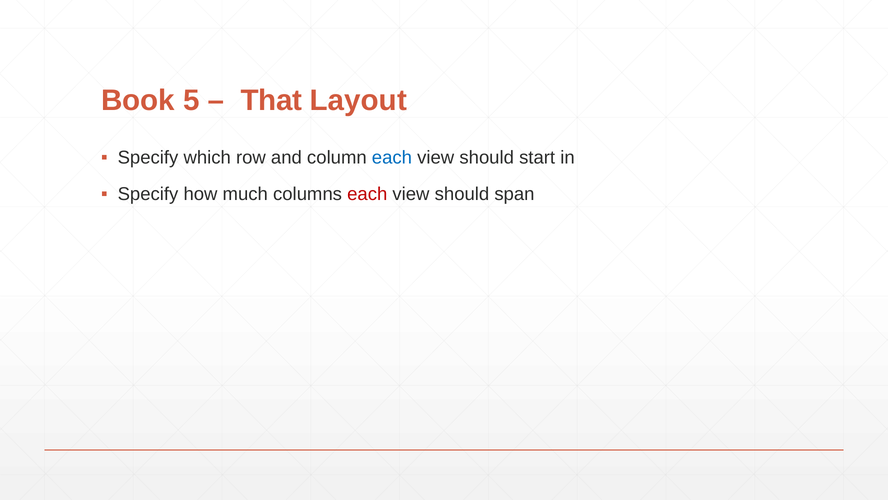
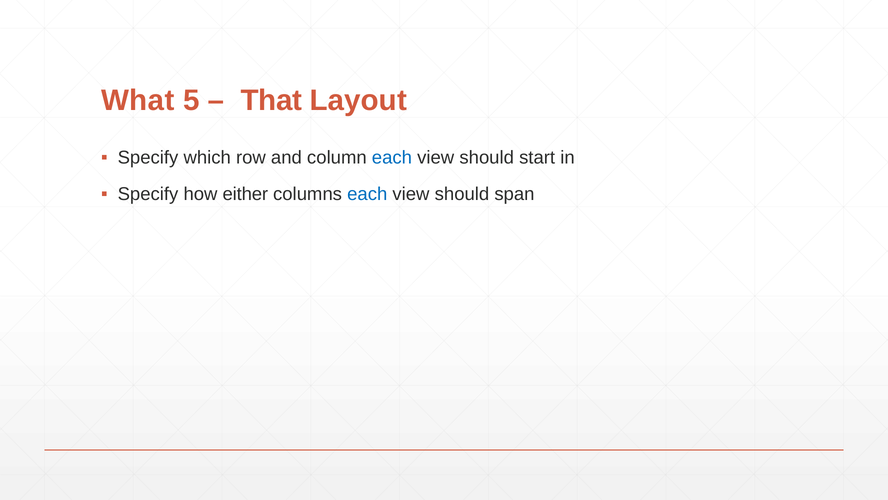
Book: Book -> What
much: much -> either
each at (367, 194) colour: red -> blue
